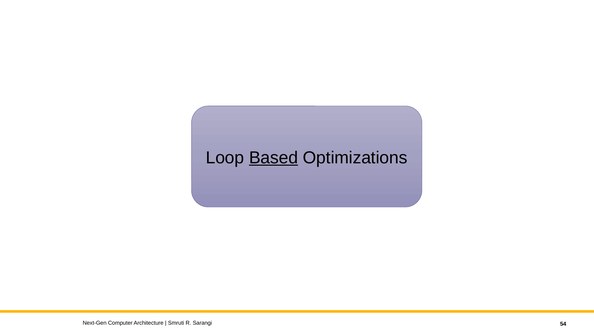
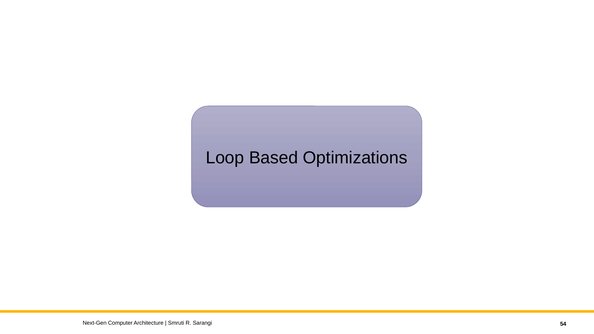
Based underline: present -> none
